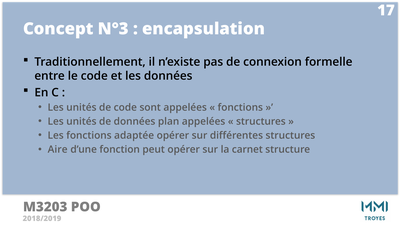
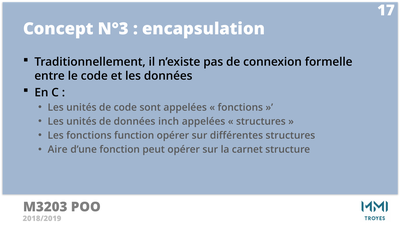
plan: plan -> inch
adaptée: adaptée -> function
